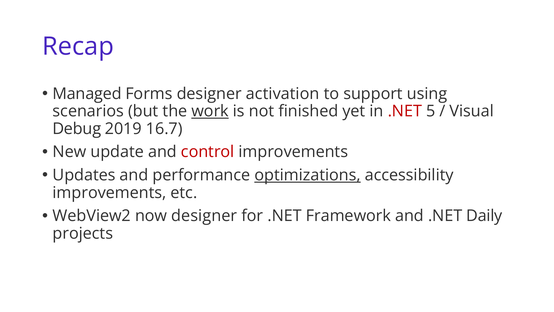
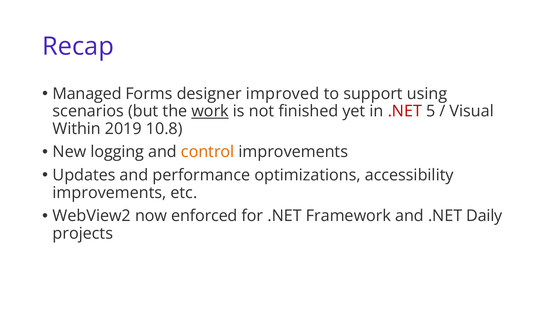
activation: activation -> improved
Debug: Debug -> Within
16.7: 16.7 -> 10.8
update: update -> logging
control colour: red -> orange
optimizations underline: present -> none
now designer: designer -> enforced
